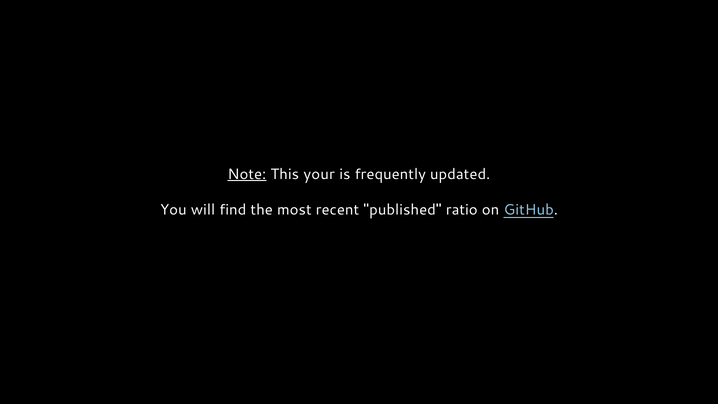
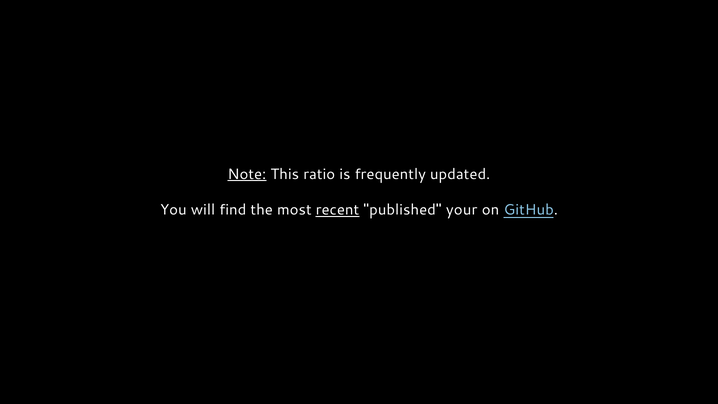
your: your -> ratio
recent underline: none -> present
ratio: ratio -> your
